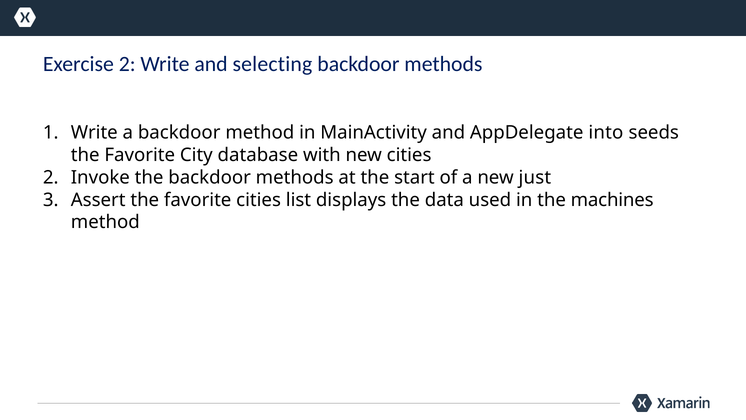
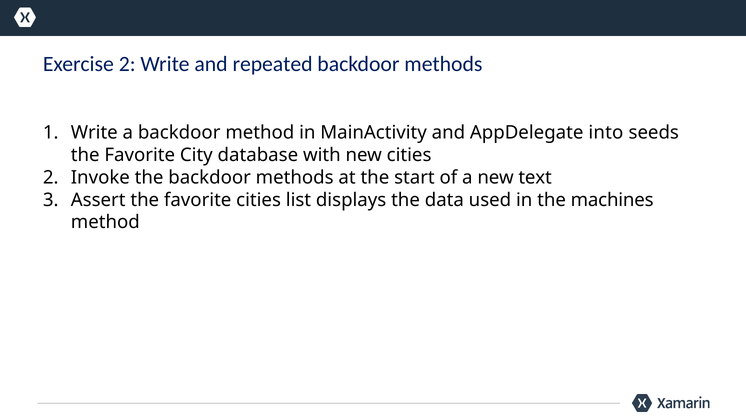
selecting: selecting -> repeated
just: just -> text
